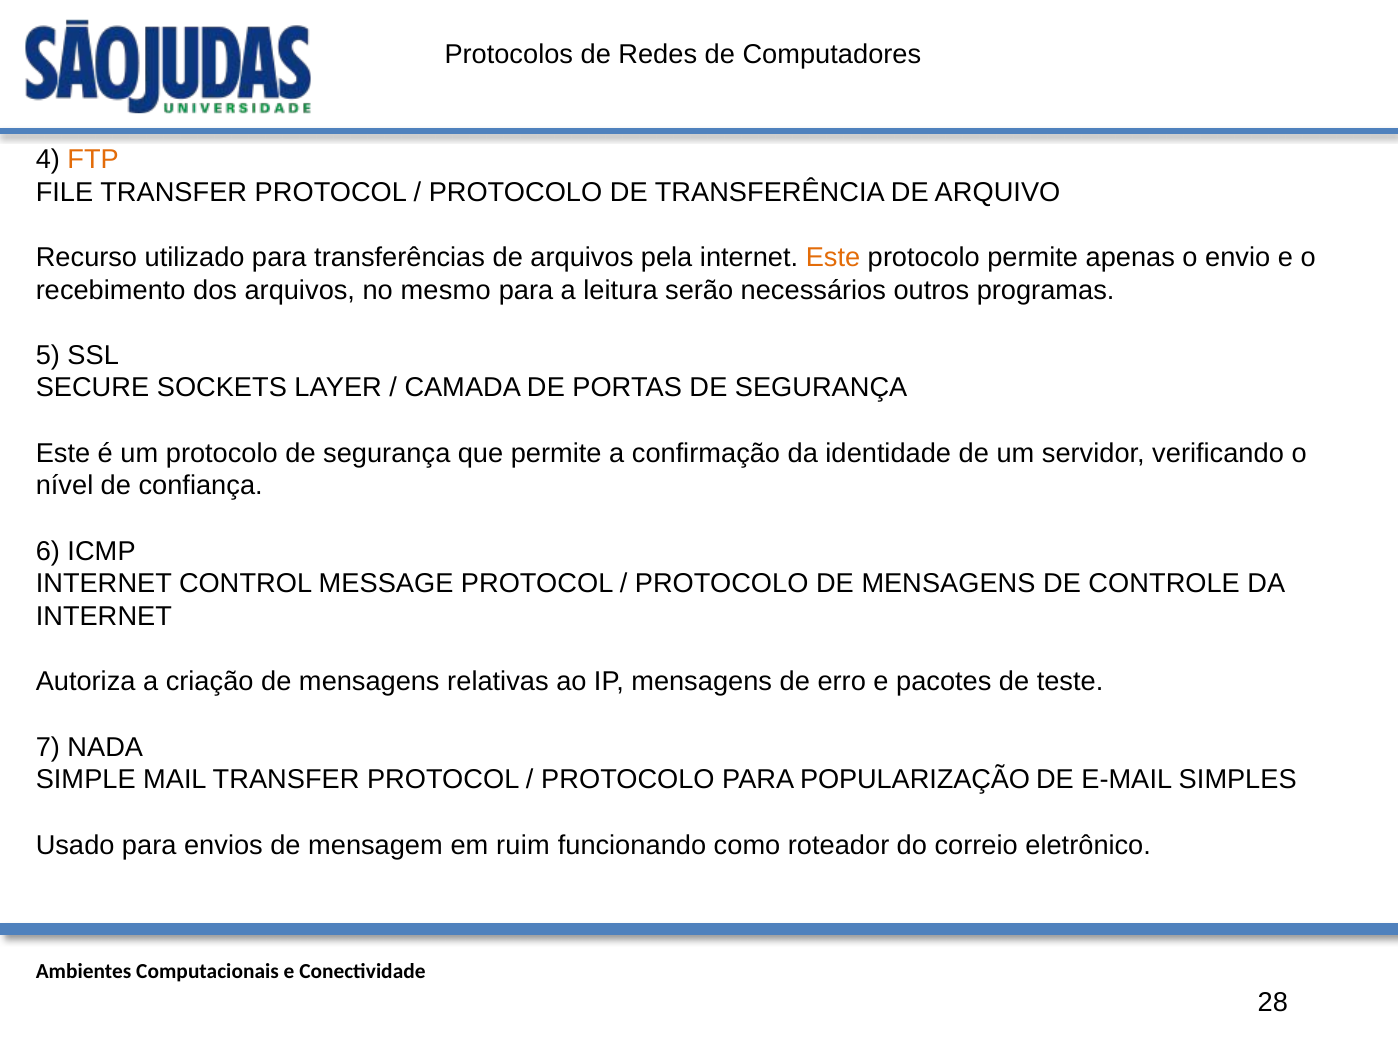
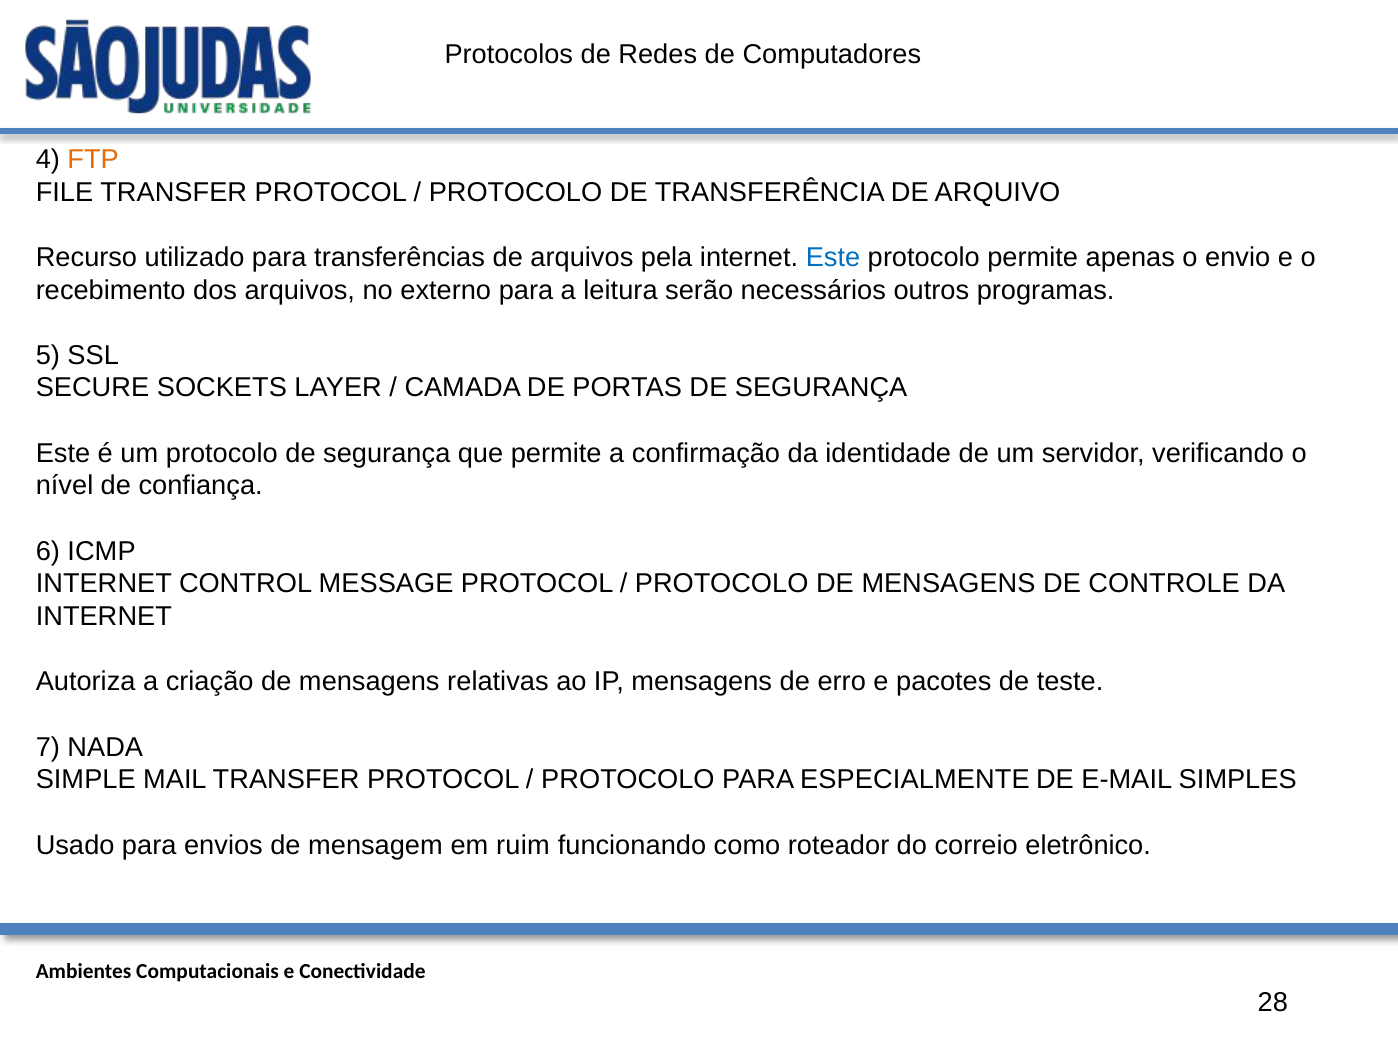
Este at (833, 257) colour: orange -> blue
mesmo: mesmo -> externo
POPULARIZAÇÃO: POPULARIZAÇÃO -> ESPECIALMENTE
